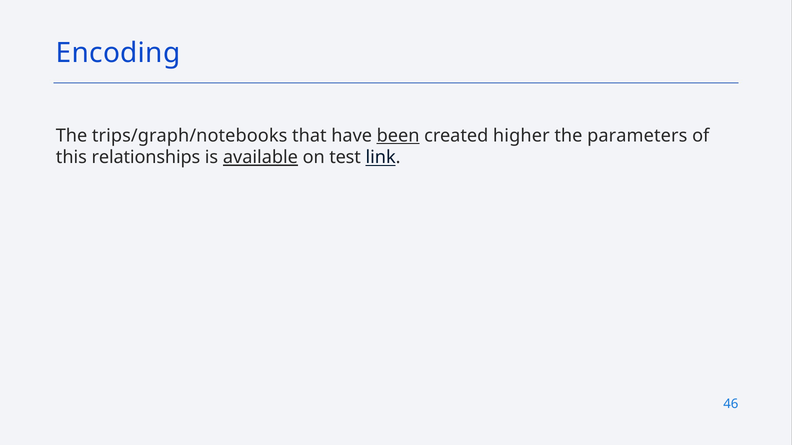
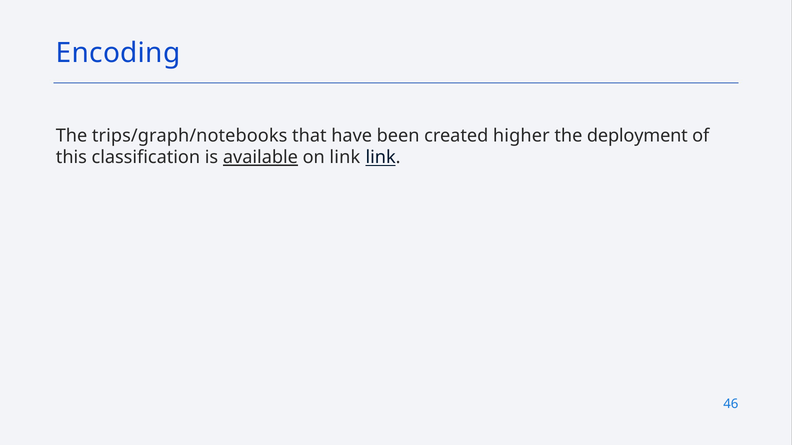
been underline: present -> none
parameters: parameters -> deployment
relationships: relationships -> classification
on test: test -> link
